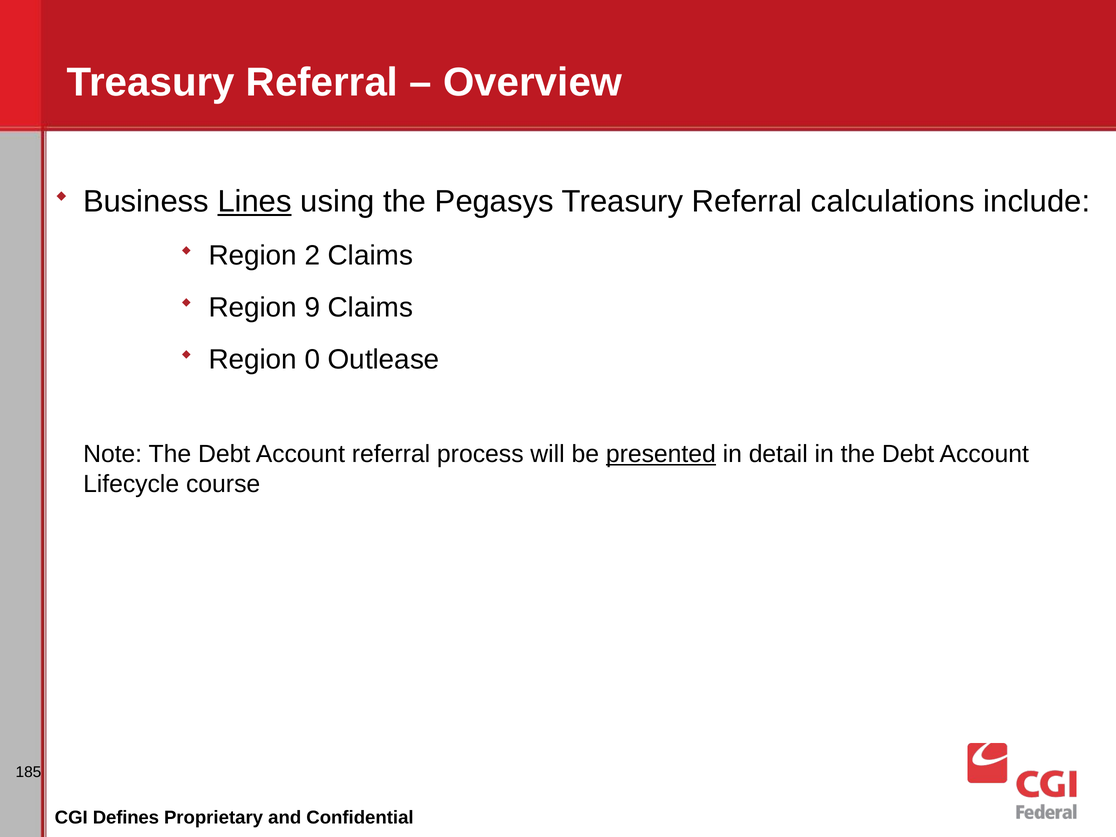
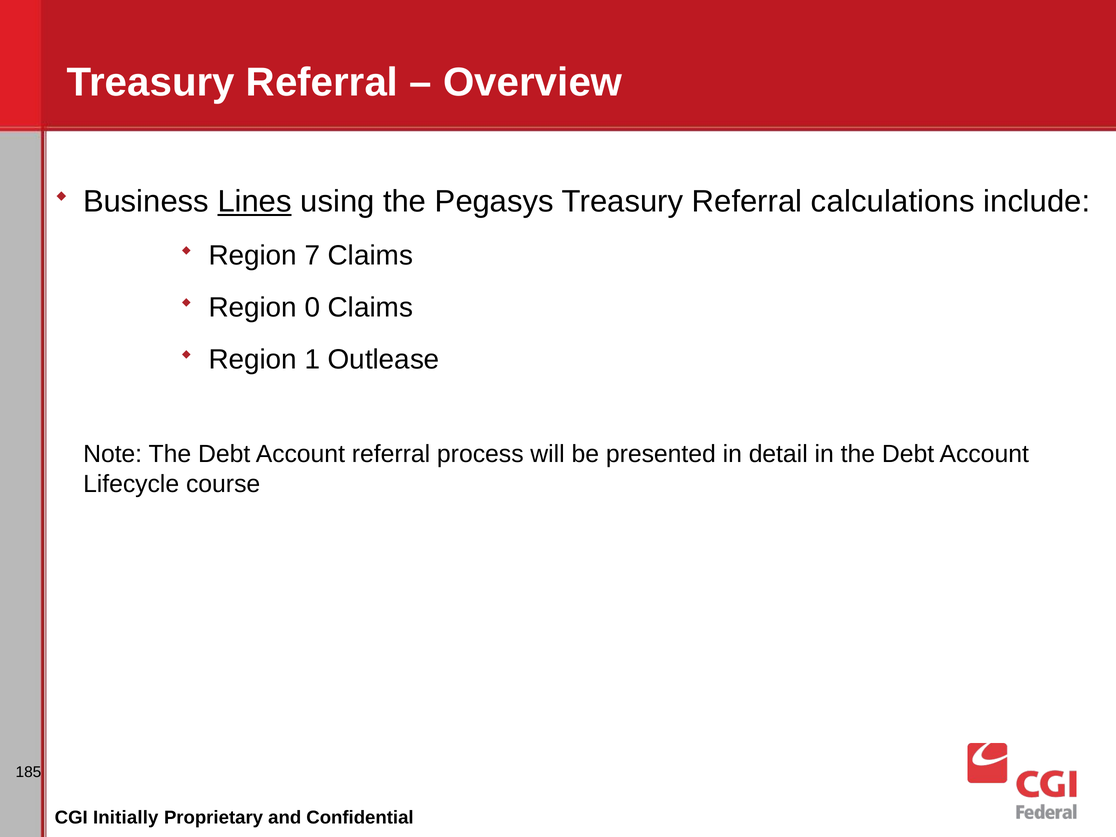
2: 2 -> 7
9: 9 -> 0
0: 0 -> 1
presented underline: present -> none
Defines: Defines -> Initially
